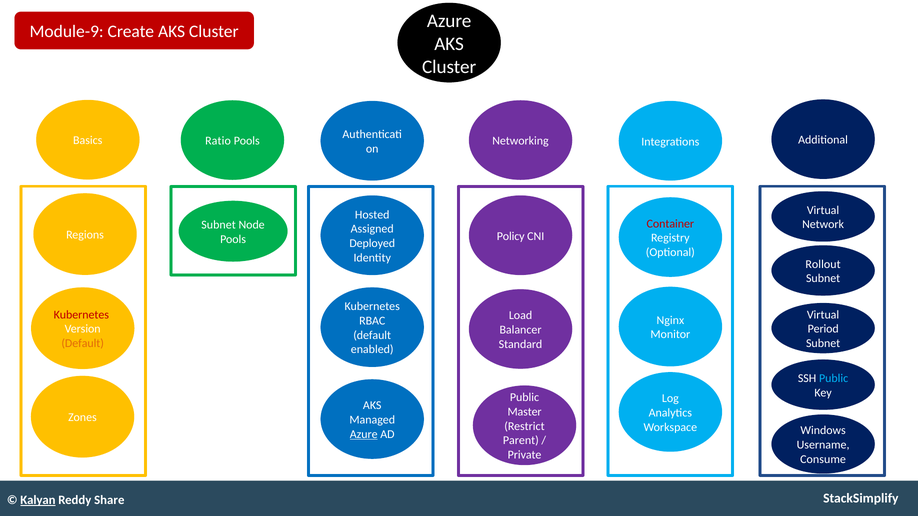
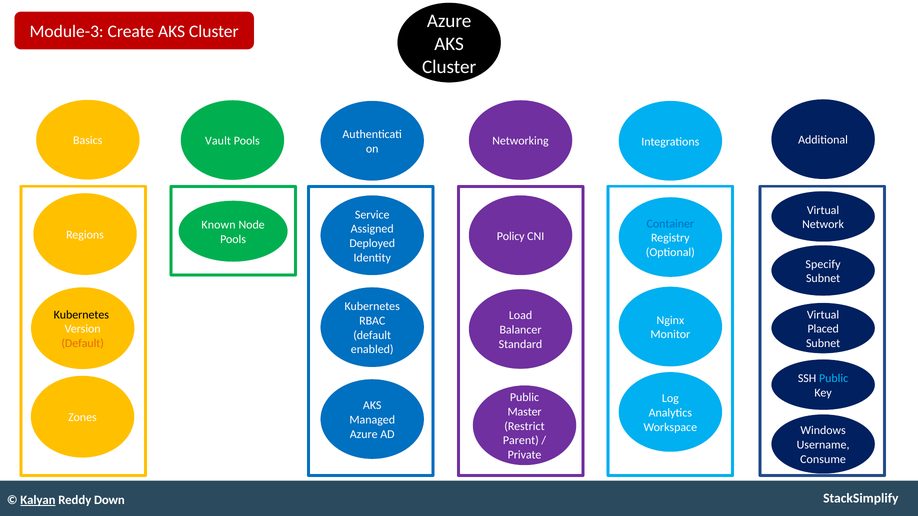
Module-9: Module-9 -> Module-3
Ratio: Ratio -> Vault
Hosted: Hosted -> Service
Container colour: red -> blue
Subnet at (219, 225): Subnet -> Known
Rollout: Rollout -> Specify
Kubernetes at (81, 315) colour: red -> black
Period: Period -> Placed
Azure at (364, 435) underline: present -> none
Share: Share -> Down
